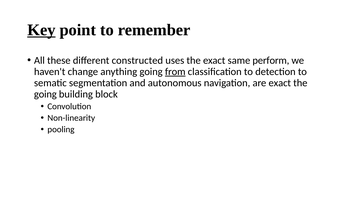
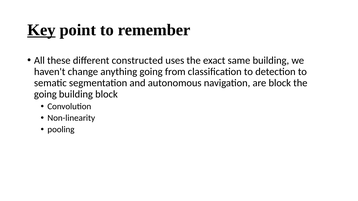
same perform: perform -> building
from underline: present -> none
are exact: exact -> block
